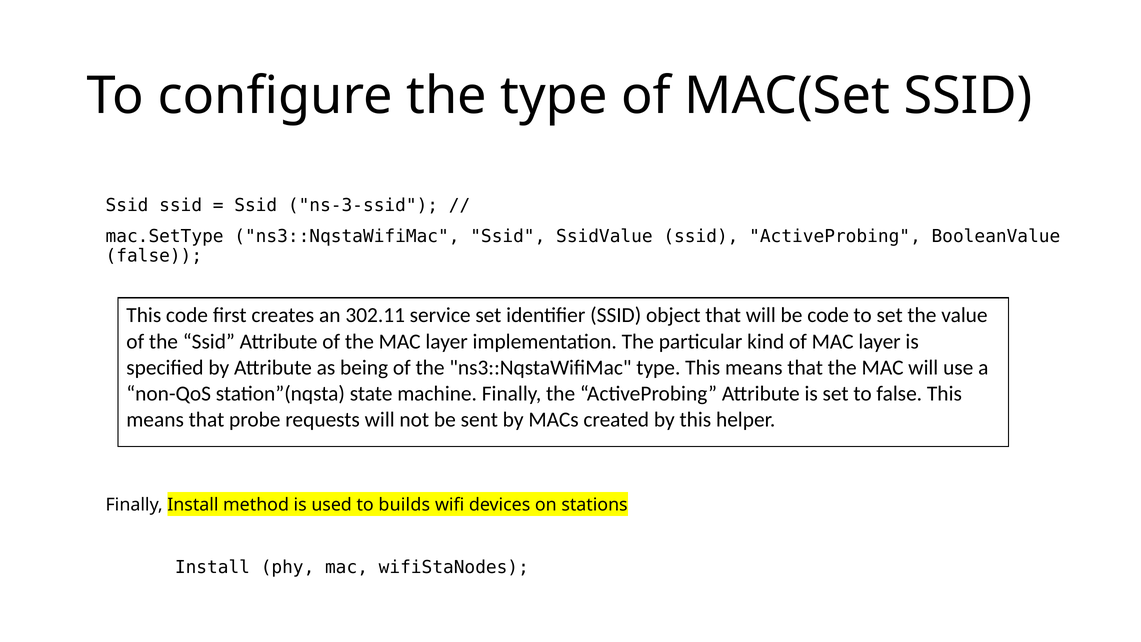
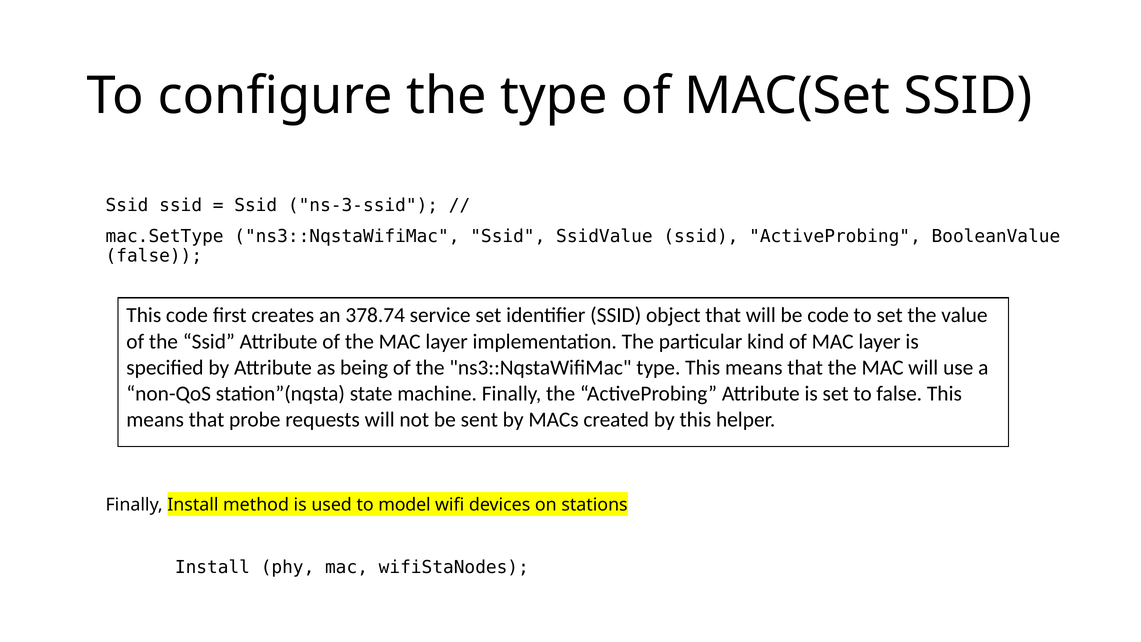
302.11: 302.11 -> 378.74
builds: builds -> model
